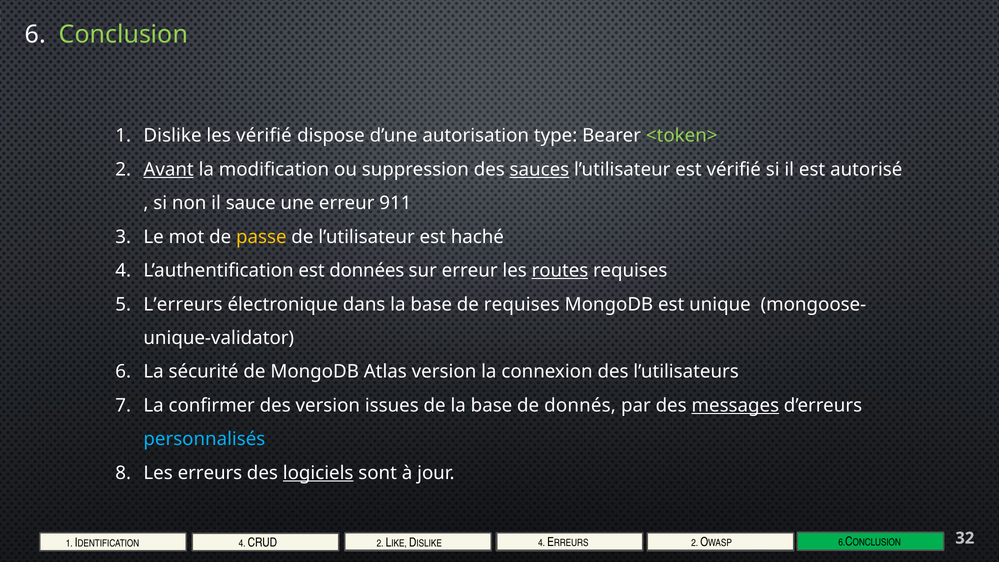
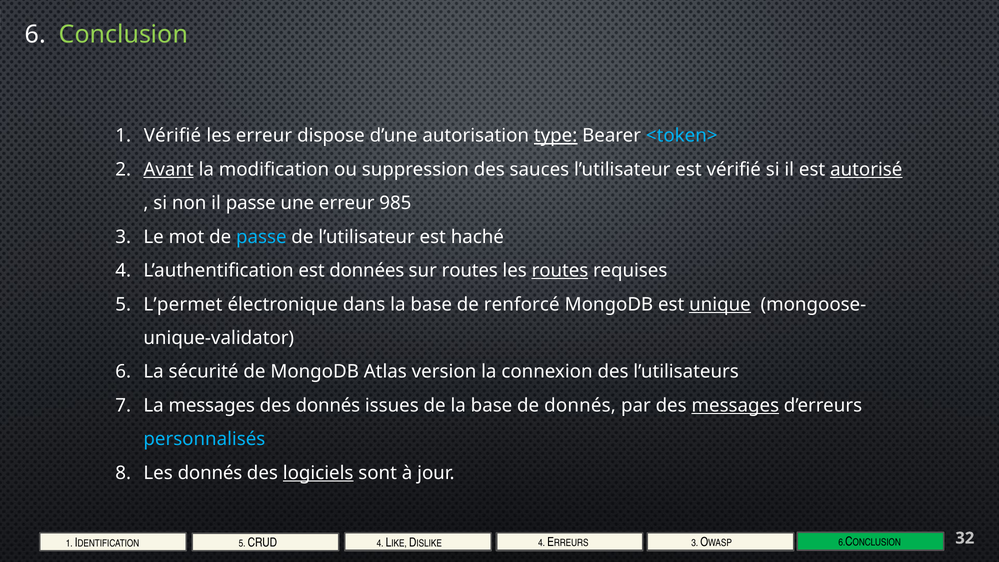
1 Dislike: Dislike -> Vérifié
les vérifié: vérifié -> erreur
type underline: none -> present
<token> colour: light green -> light blue
sauces underline: present -> none
autorisé underline: none -> present
il sauce: sauce -> passe
911: 911 -> 985
passe at (261, 237) colour: yellow -> light blue
sur erreur: erreur -> routes
L’erreurs: L’erreurs -> L’permet
de requises: requises -> renforcé
unique underline: none -> present
La confirmer: confirmer -> messages
des version: version -> donnés
Les erreurs: erreurs -> donnés
4 at (242, 543): 4 -> 5
2 at (380, 543): 2 -> 4
CRUD 2: 2 -> 3
